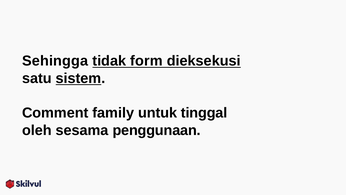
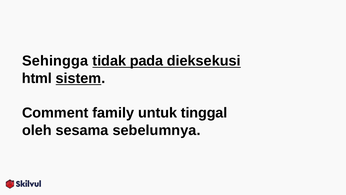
form: form -> pada
satu: satu -> html
penggunaan: penggunaan -> sebelumnya
